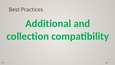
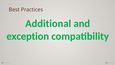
collection: collection -> exception
